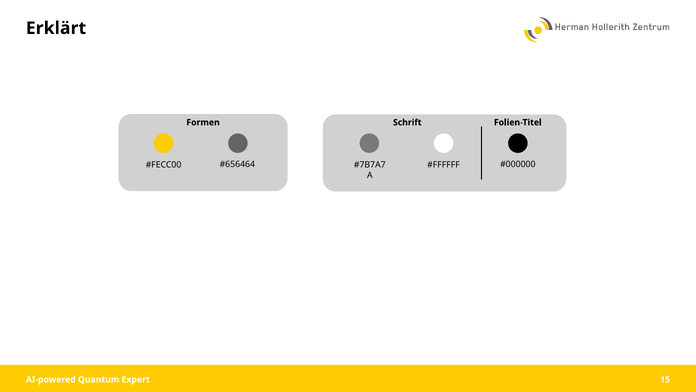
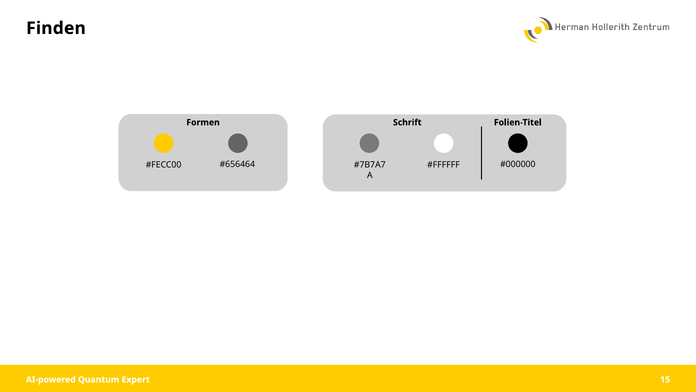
Erklärt: Erklärt -> Finden
